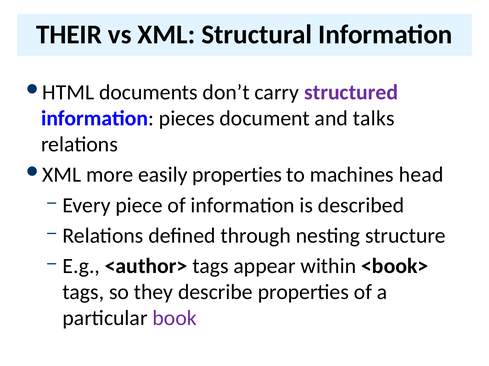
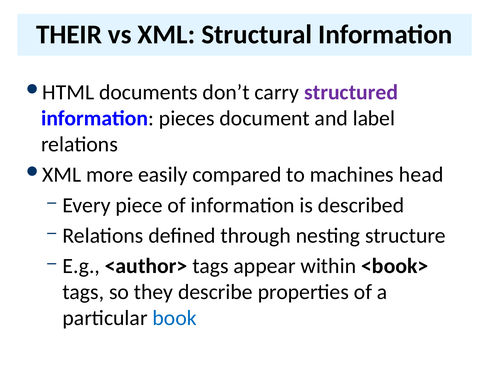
talks: talks -> label
easily properties: properties -> compared
book colour: purple -> blue
